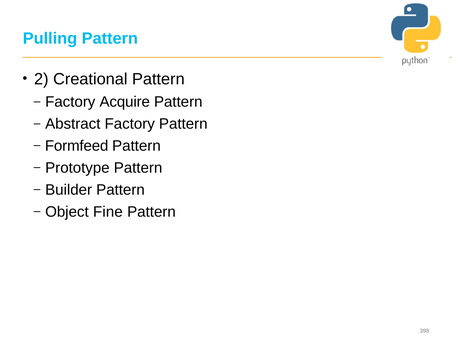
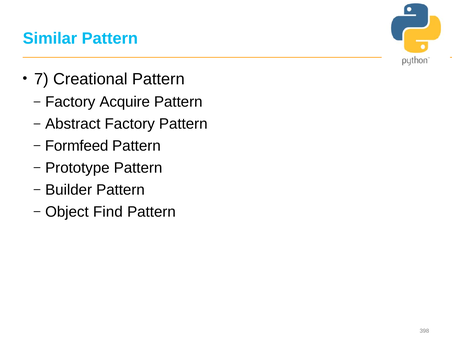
Pulling: Pulling -> Similar
2: 2 -> 7
Fine: Fine -> Find
